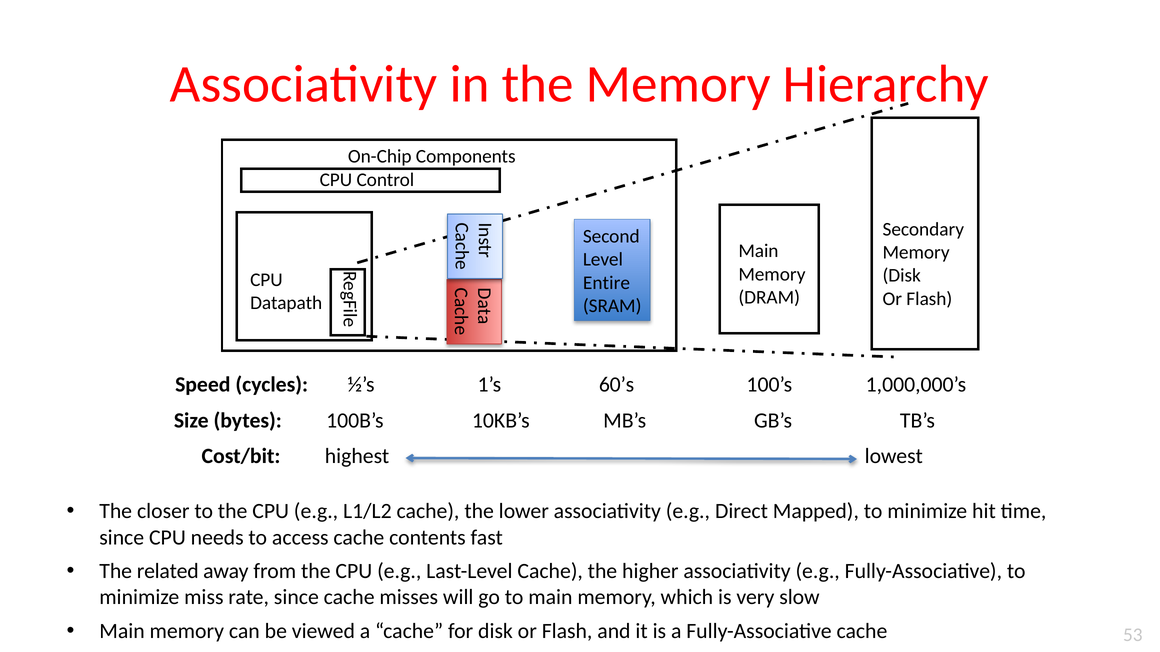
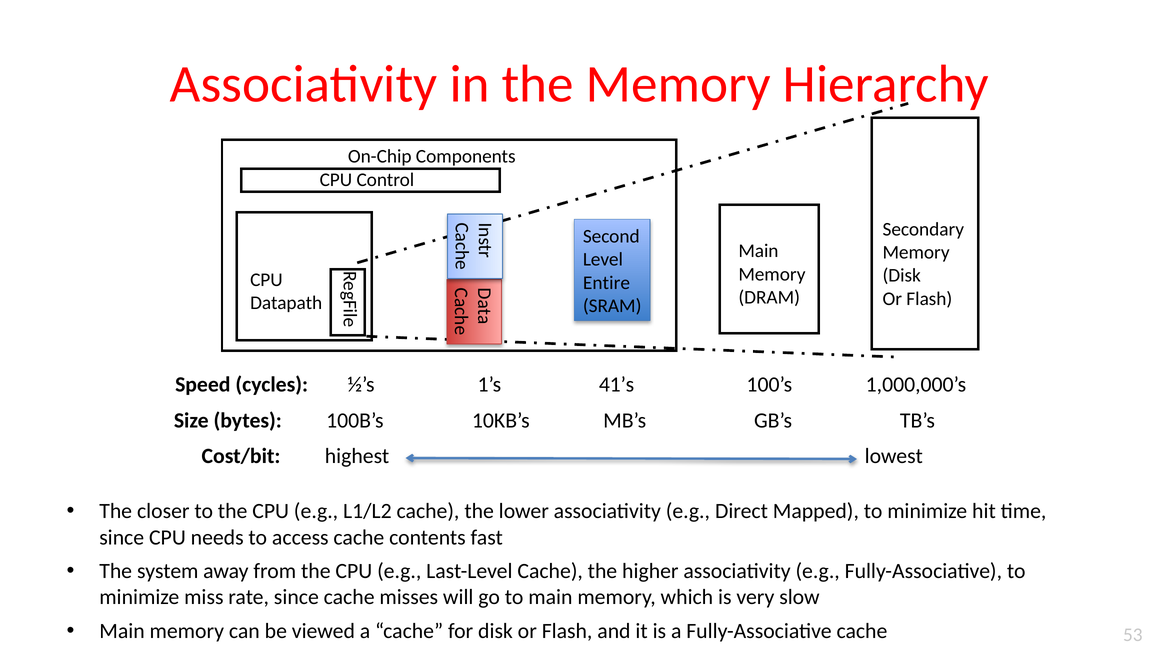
60’s: 60’s -> 41’s
related: related -> system
